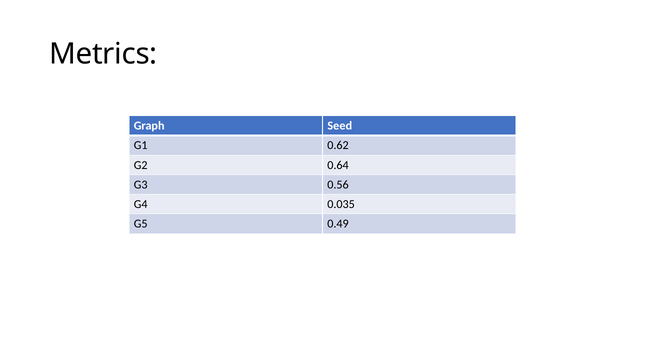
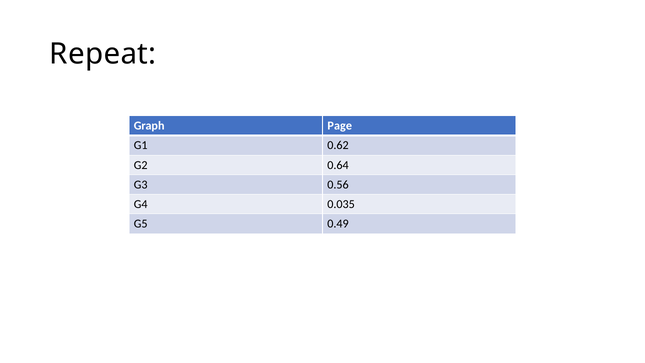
Metrics: Metrics -> Repeat
Seed: Seed -> Page
